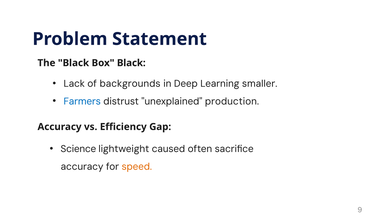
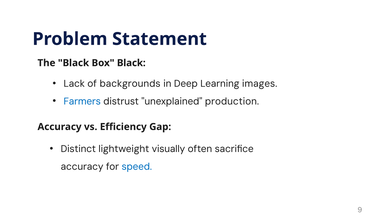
smaller: smaller -> images
Science: Science -> Distinct
caused: caused -> visually
speed colour: orange -> blue
